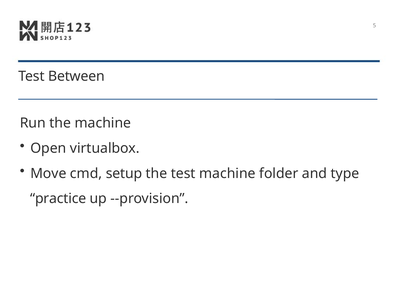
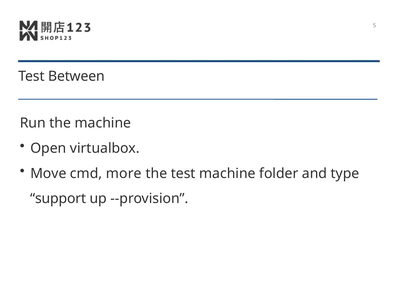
setup: setup -> more
practice: practice -> support
